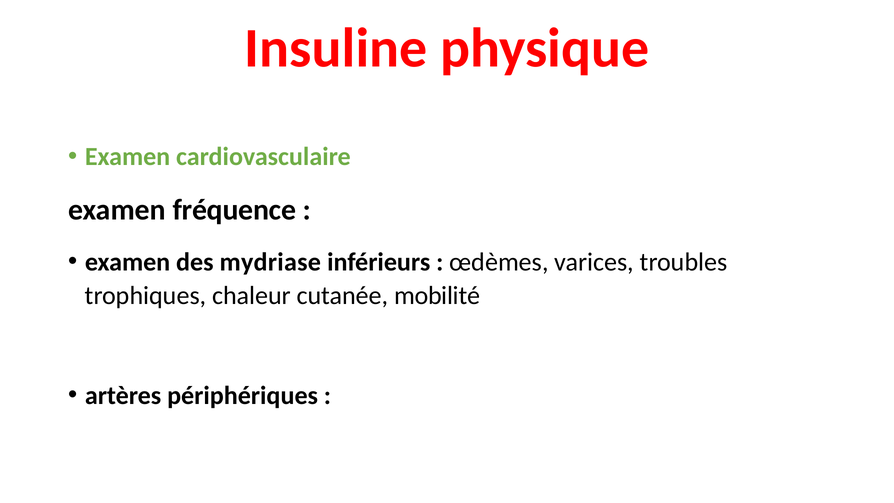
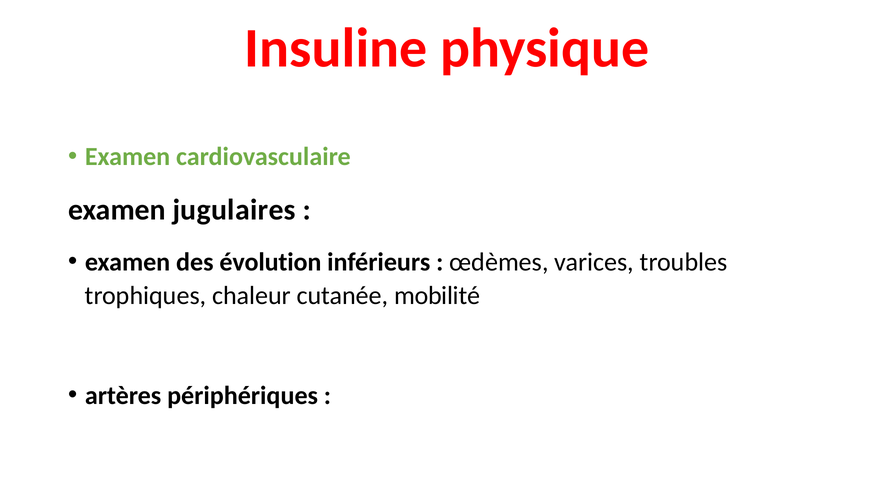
fréquence: fréquence -> jugulaires
mydriase: mydriase -> évolution
